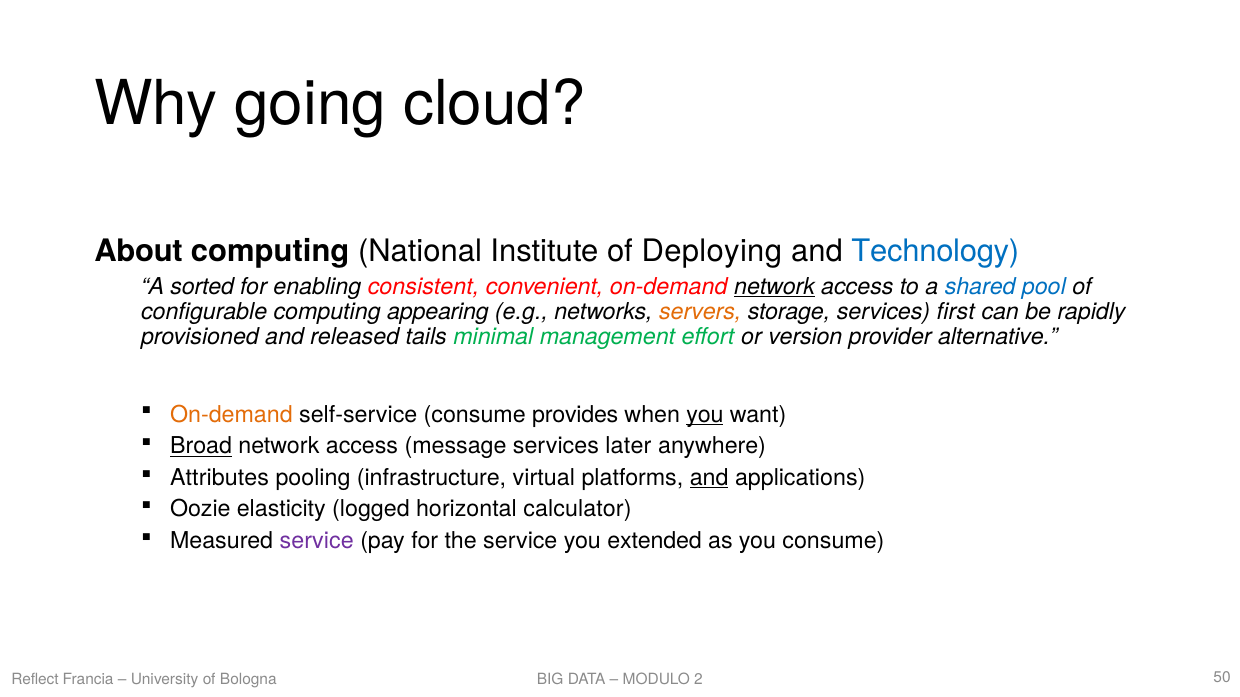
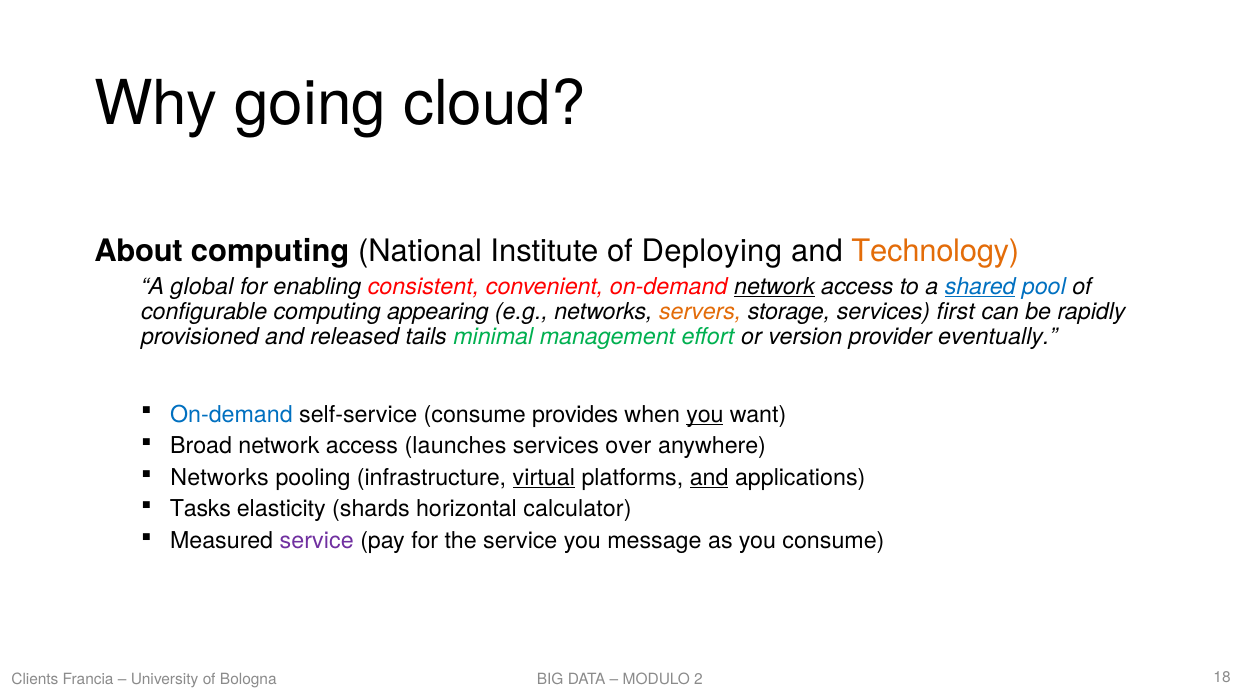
Technology colour: blue -> orange
sorted: sorted -> global
shared underline: none -> present
alternative: alternative -> eventually
On-demand at (231, 415) colour: orange -> blue
Broad underline: present -> none
message: message -> launches
later: later -> over
Attributes at (220, 478): Attributes -> Networks
virtual underline: none -> present
Oozie: Oozie -> Tasks
logged: logged -> shards
extended: extended -> message
Reflect: Reflect -> Clients
50: 50 -> 18
